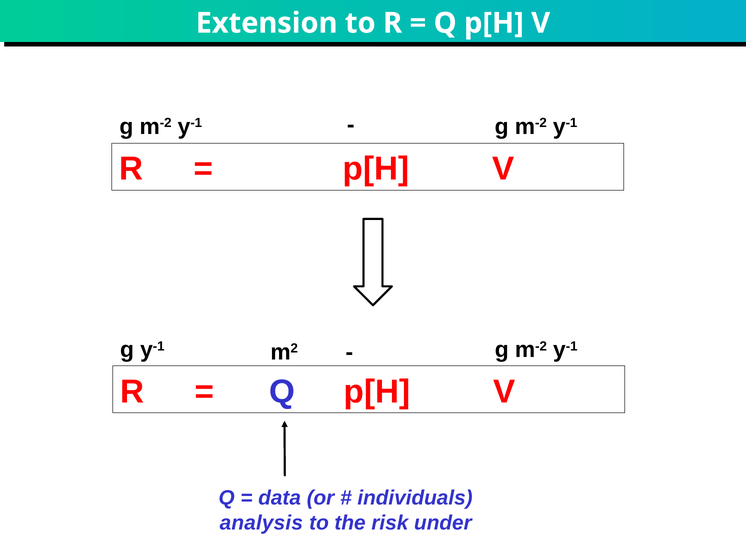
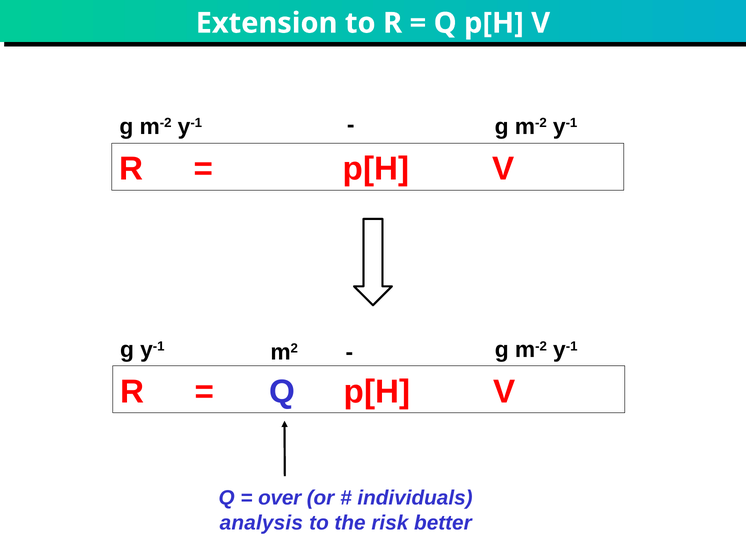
data: data -> over
under: under -> better
